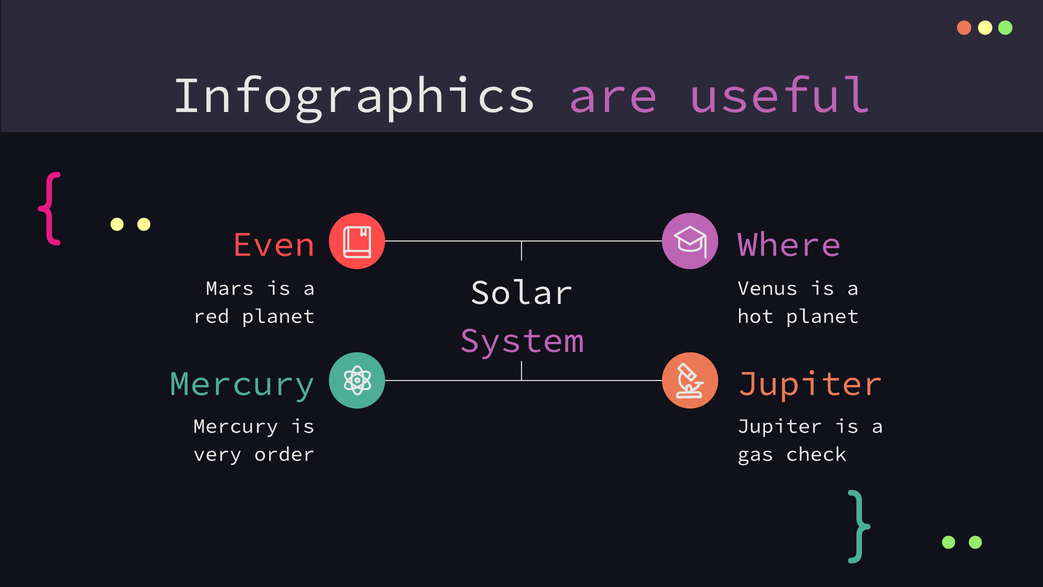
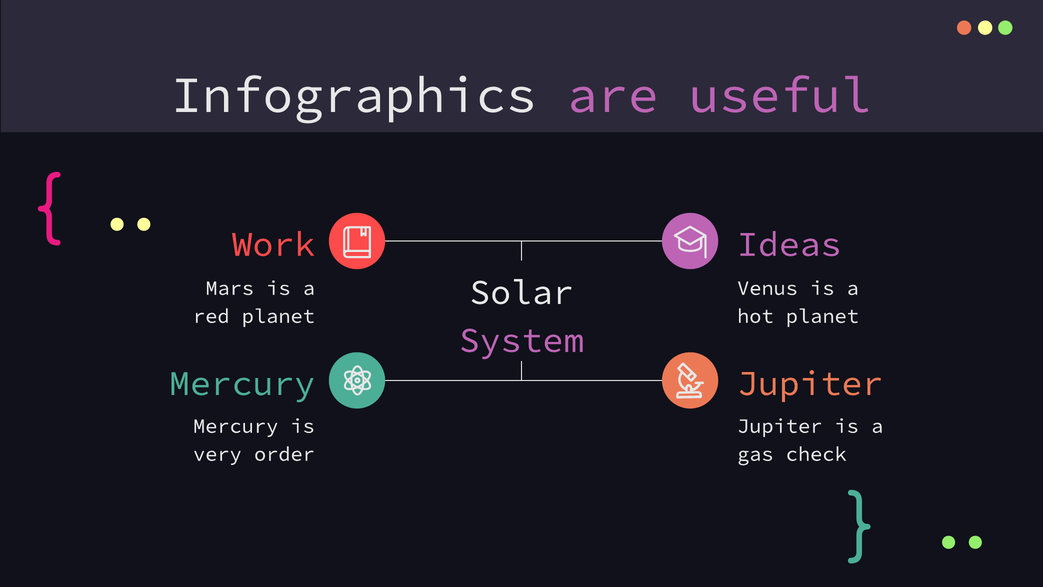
Even: Even -> Work
Where: Where -> Ideas
